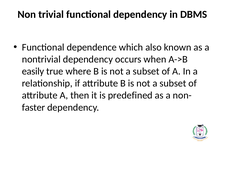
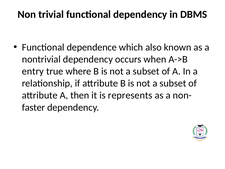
easily: easily -> entry
predefined: predefined -> represents
